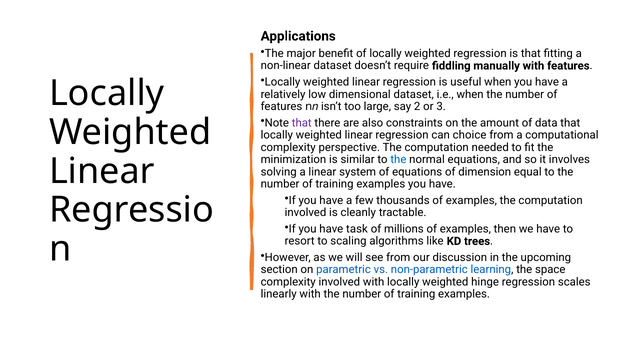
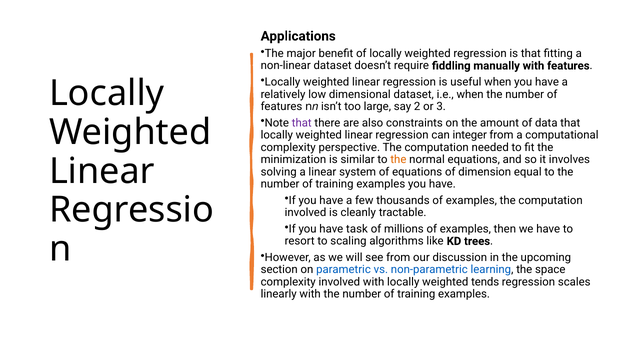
choice: choice -> integer
the at (398, 160) colour: blue -> orange
hinge: hinge -> tends
